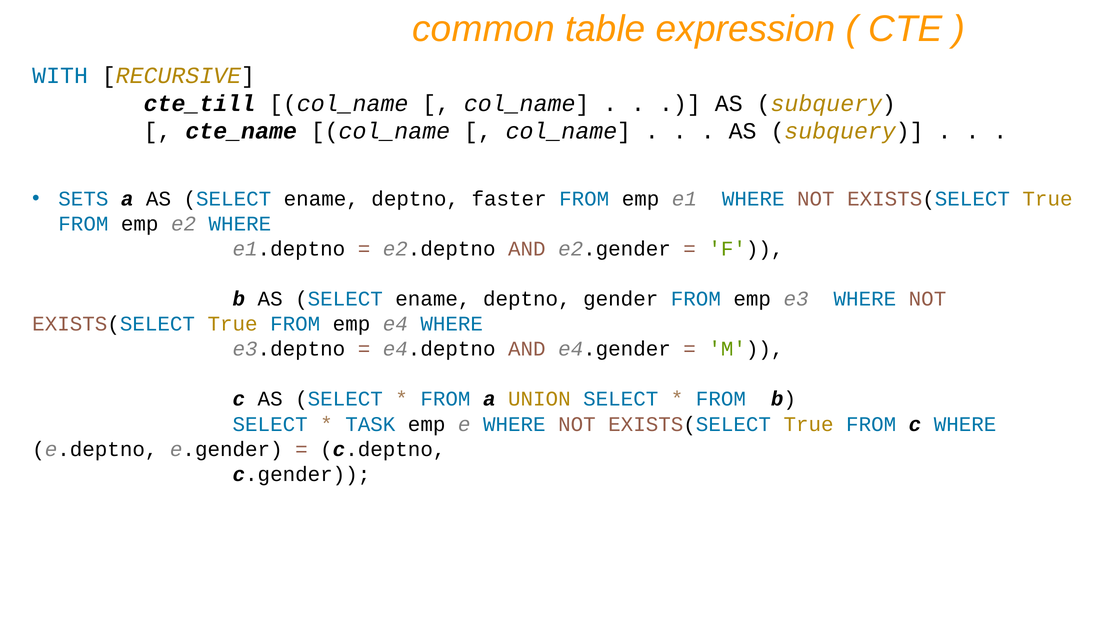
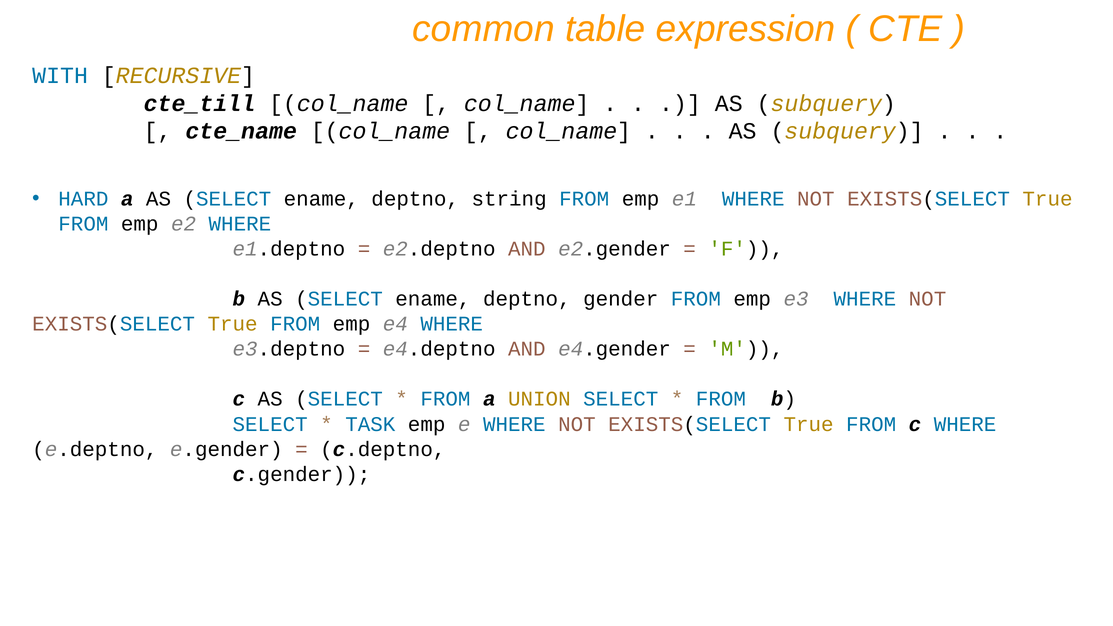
SETS: SETS -> HARD
faster: faster -> string
